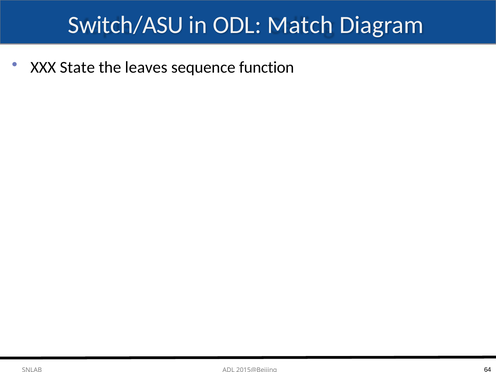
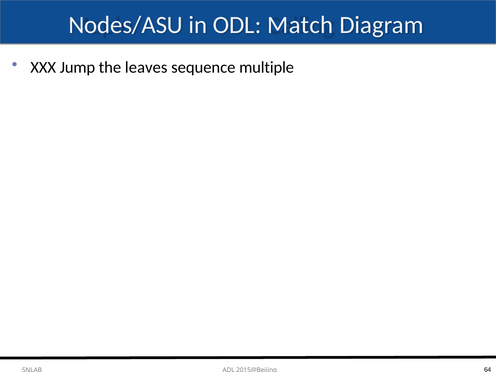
Switch/ASU: Switch/ASU -> Nodes/ASU
State: State -> Jump
function: function -> multiple
